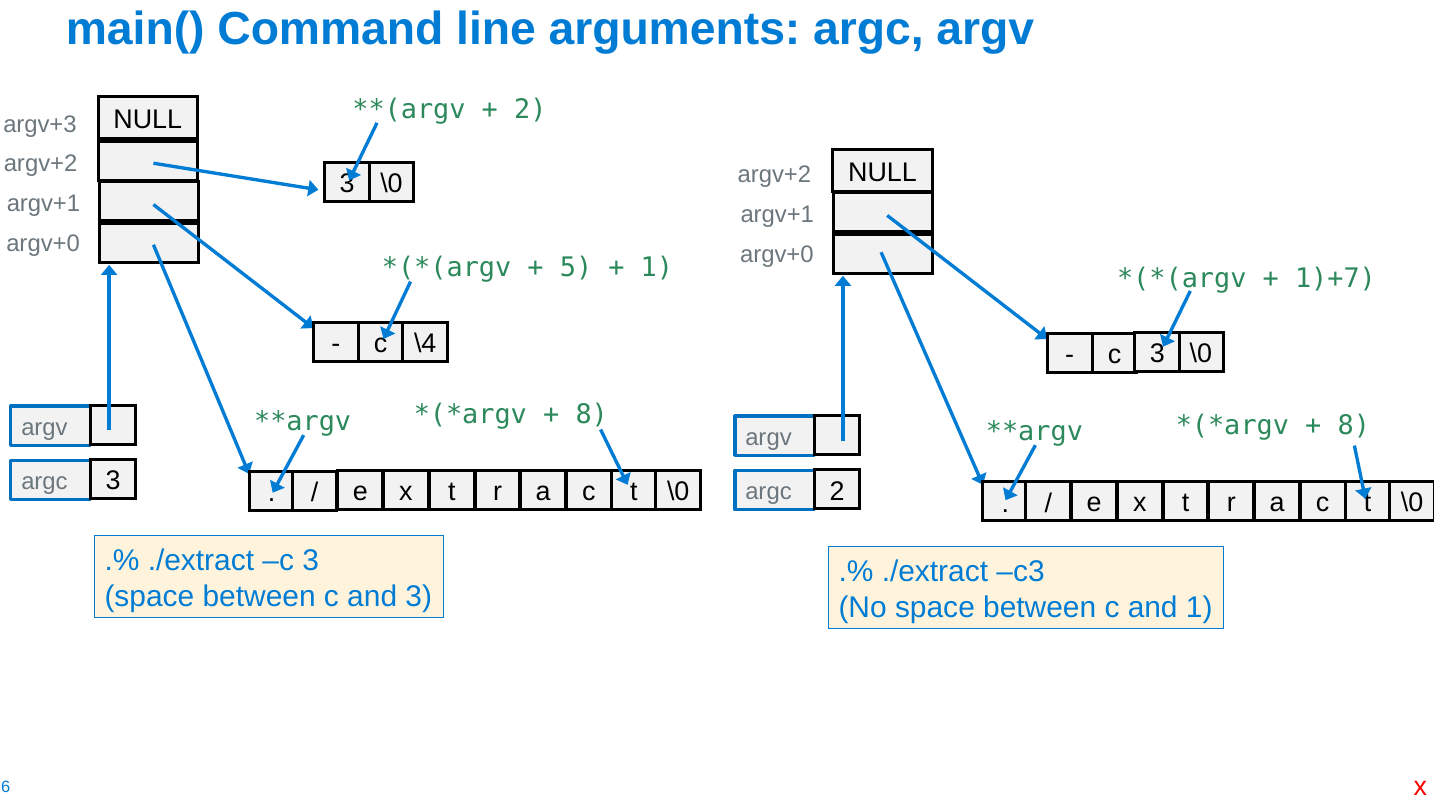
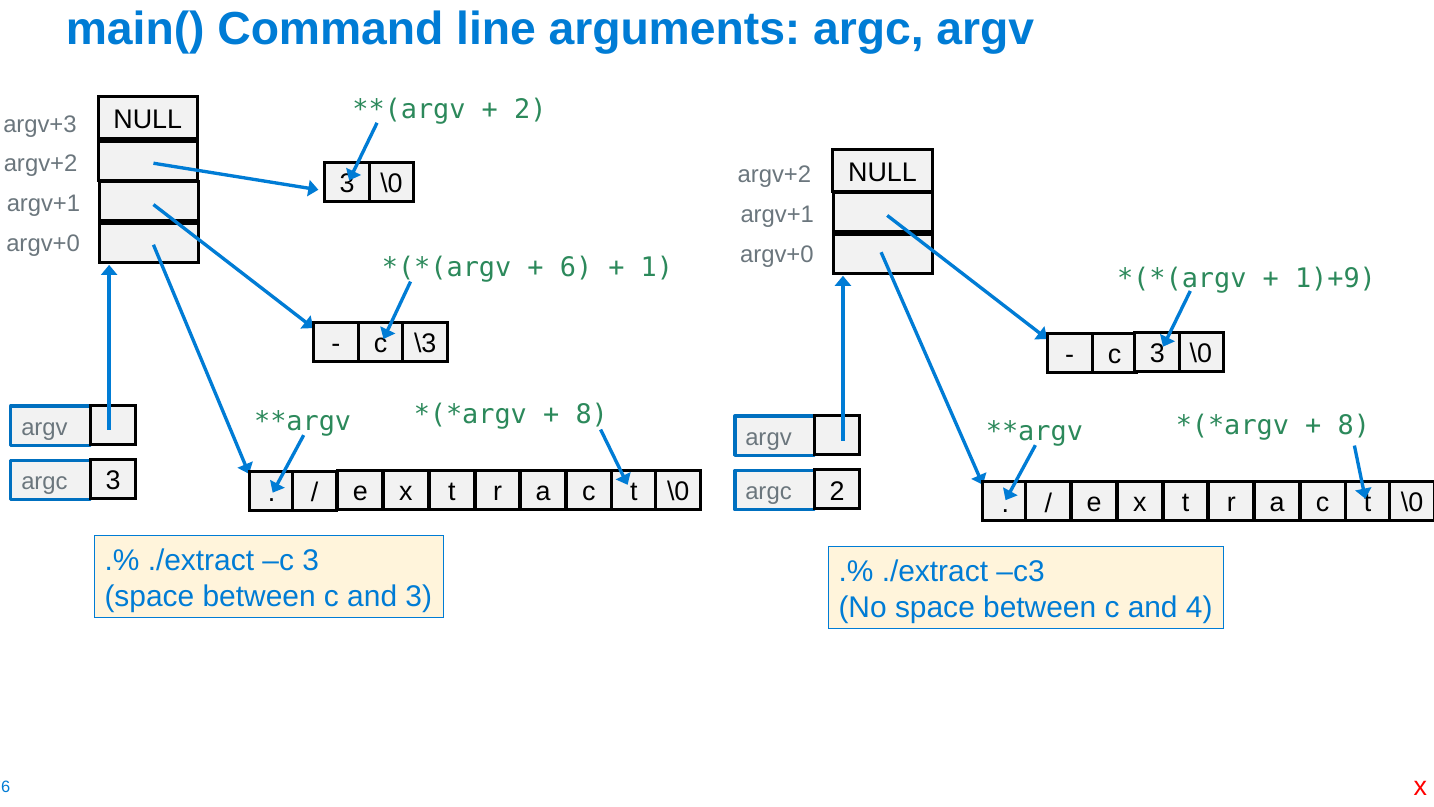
5: 5 -> 6
1)+7: 1)+7 -> 1)+9
\4: \4 -> \3
and 1: 1 -> 4
